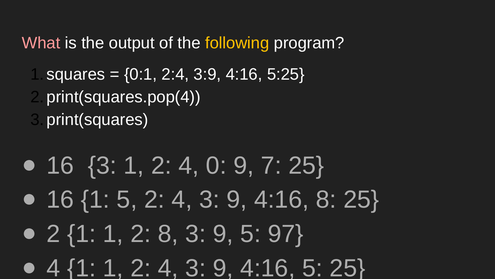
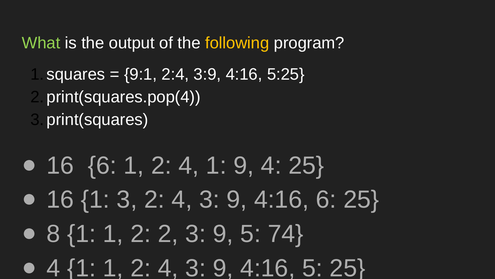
What colour: pink -> light green
0:1: 0:1 -> 9:1
16 3: 3 -> 6
2 4 0: 0 -> 1
9 7: 7 -> 4
1 5: 5 -> 3
4:16 8: 8 -> 6
2 at (53, 233): 2 -> 8
2 8: 8 -> 2
97: 97 -> 74
